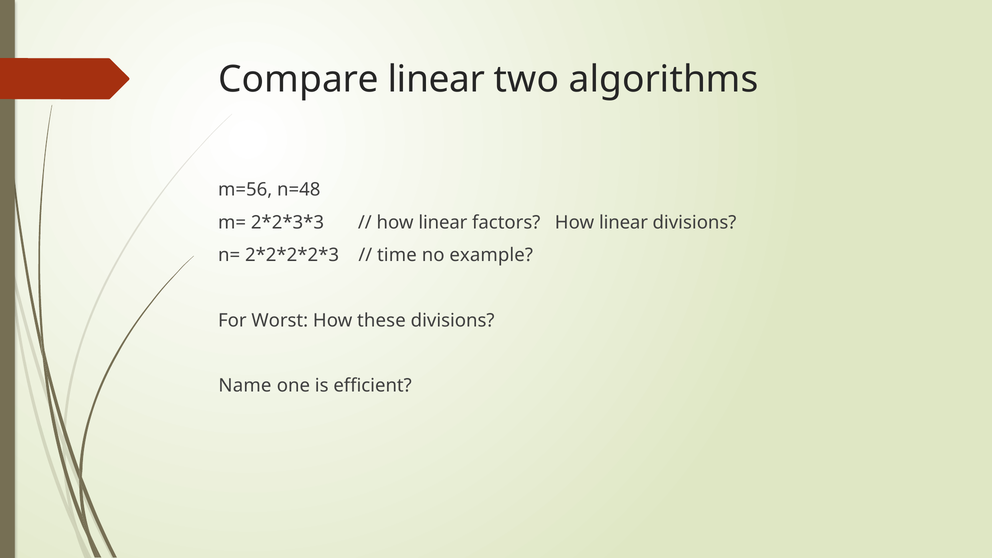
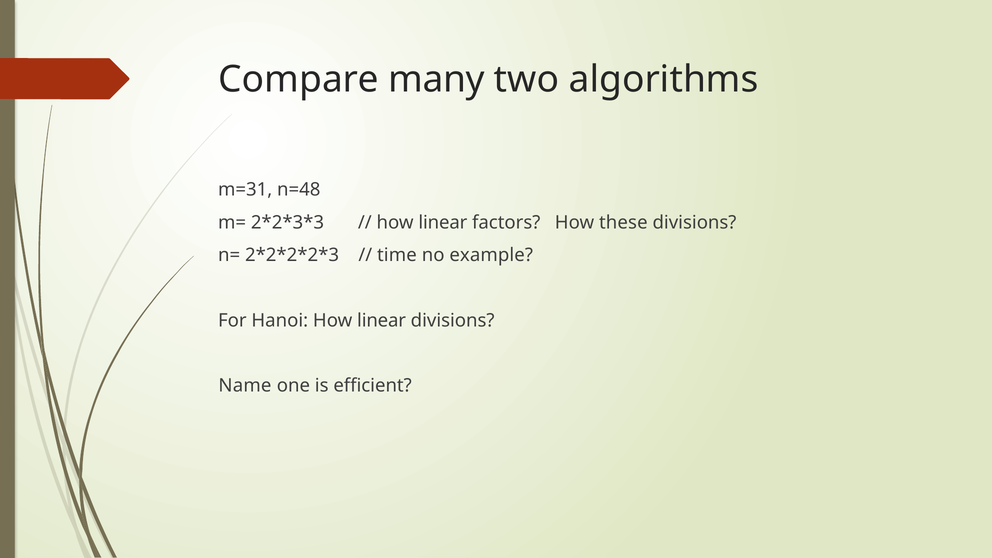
Compare linear: linear -> many
m=56: m=56 -> m=31
factors How linear: linear -> these
Worst: Worst -> Hanoi
these at (381, 320): these -> linear
